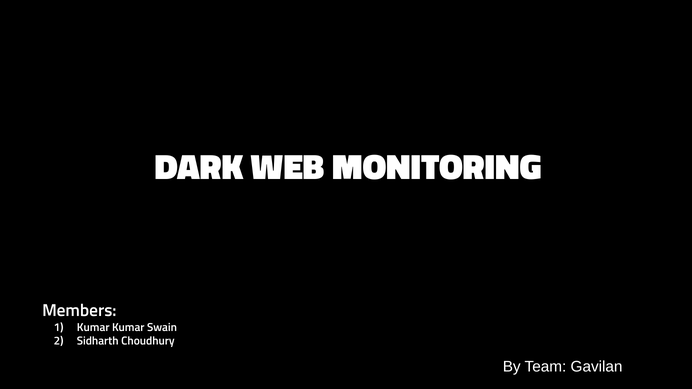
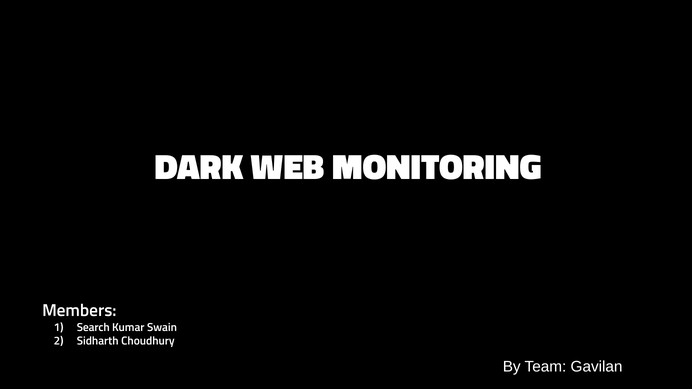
Kumar at (93, 327): Kumar -> Search
